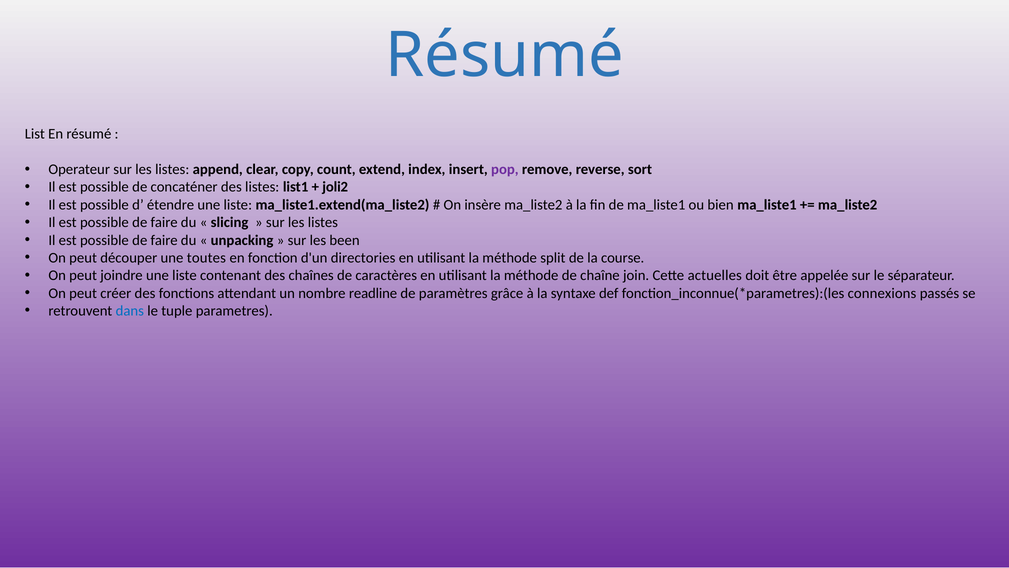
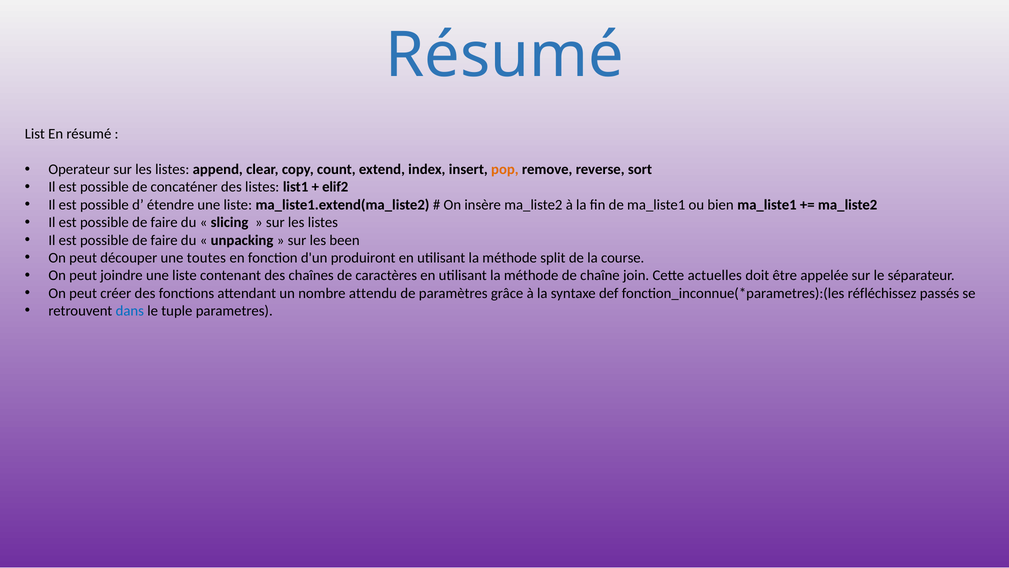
pop colour: purple -> orange
joli2: joli2 -> elif2
directories: directories -> produiront
readline: readline -> attendu
connexions: connexions -> réfléchissez
